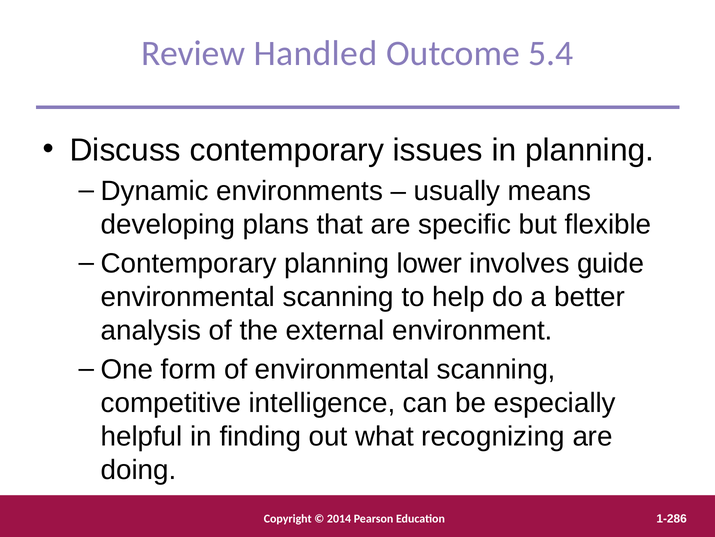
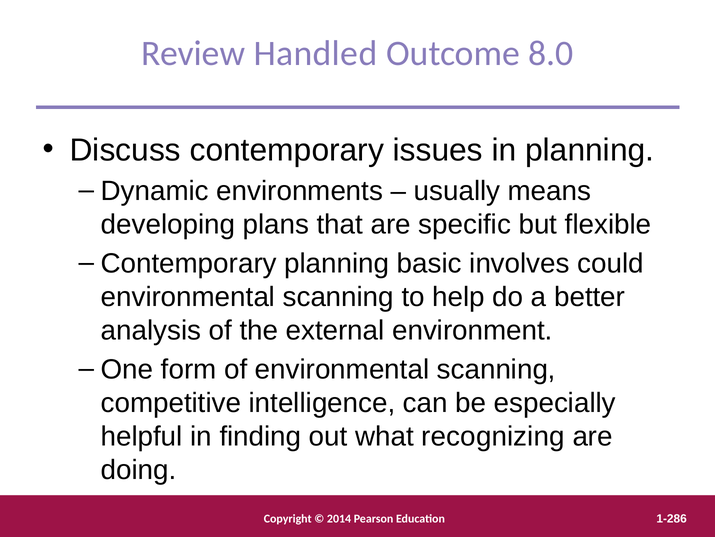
5.4: 5.4 -> 8.0
lower: lower -> basic
guide: guide -> could
